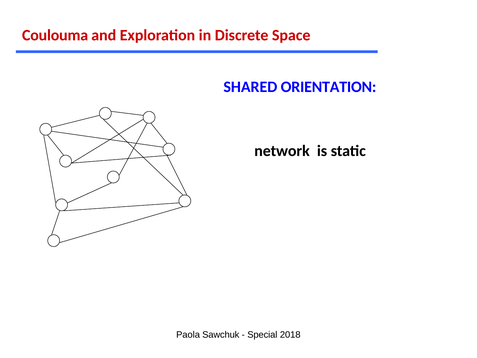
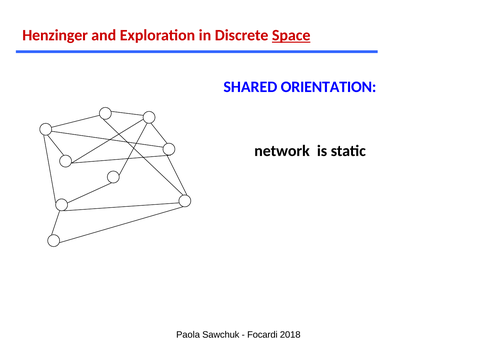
Coulouma: Coulouma -> Henzinger
Space underline: none -> present
Special: Special -> Focardi
